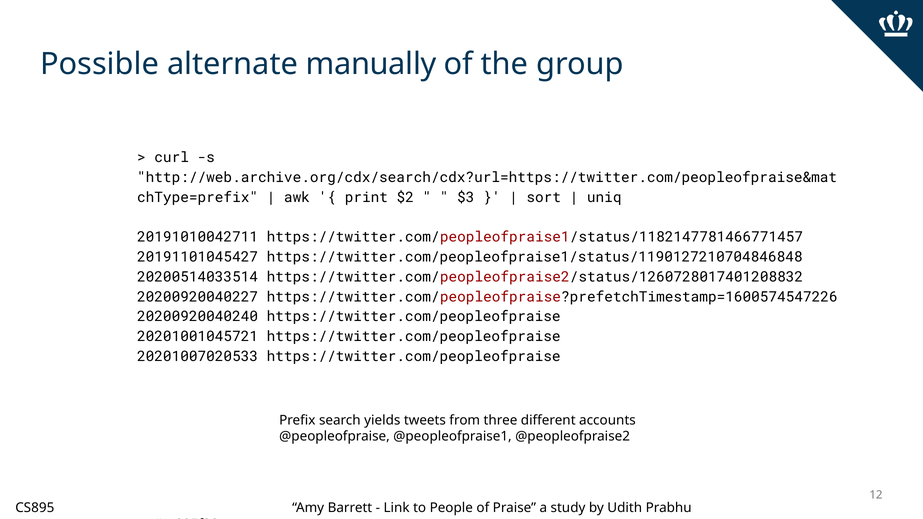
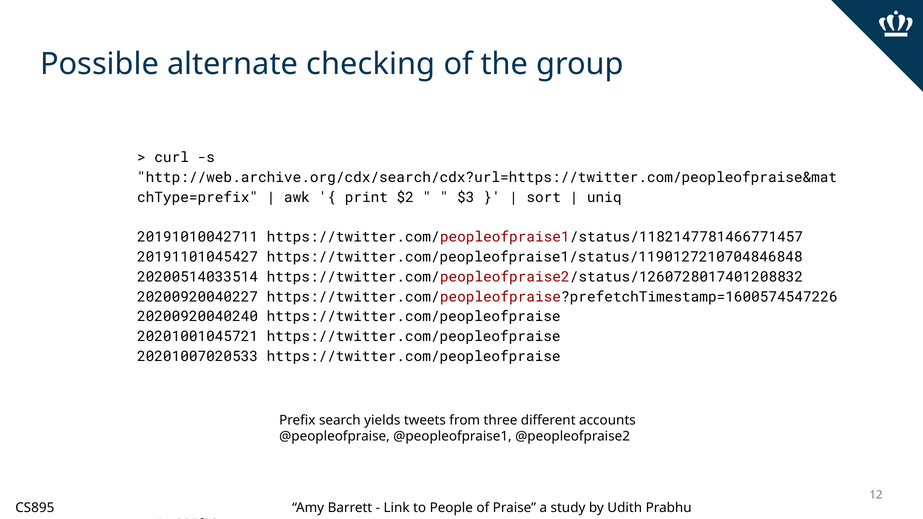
manually: manually -> checking
